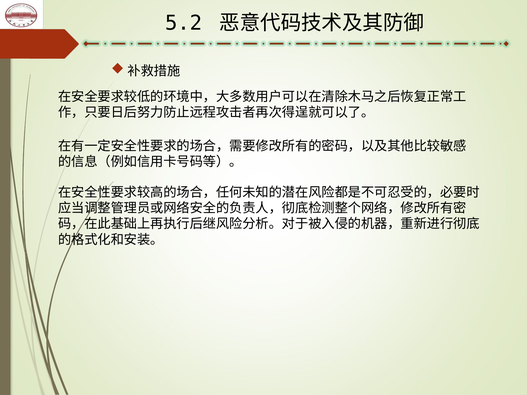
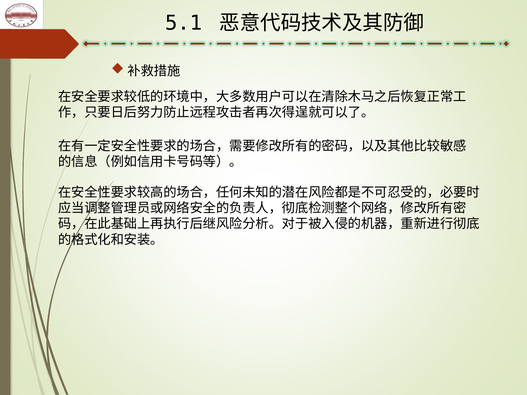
5.2: 5.2 -> 5.1
